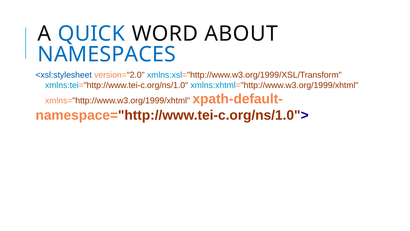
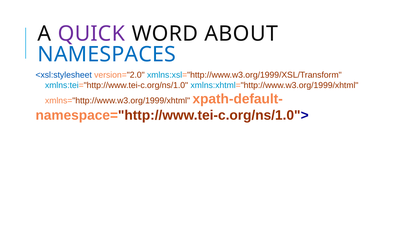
QUICK colour: blue -> purple
